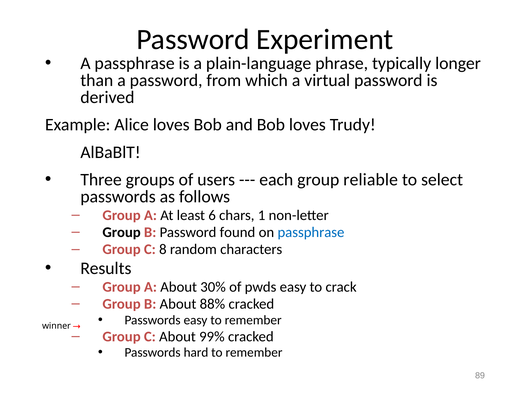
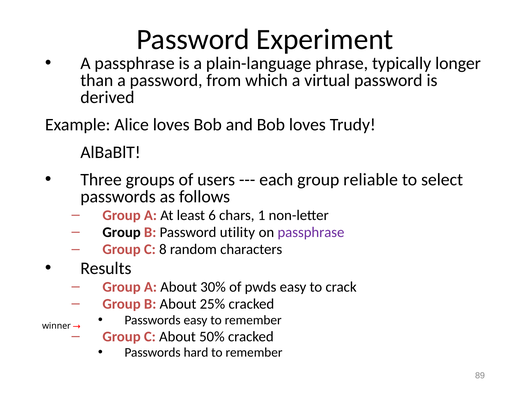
found: found -> utility
passphrase at (311, 233) colour: blue -> purple
88%: 88% -> 25%
99%: 99% -> 50%
